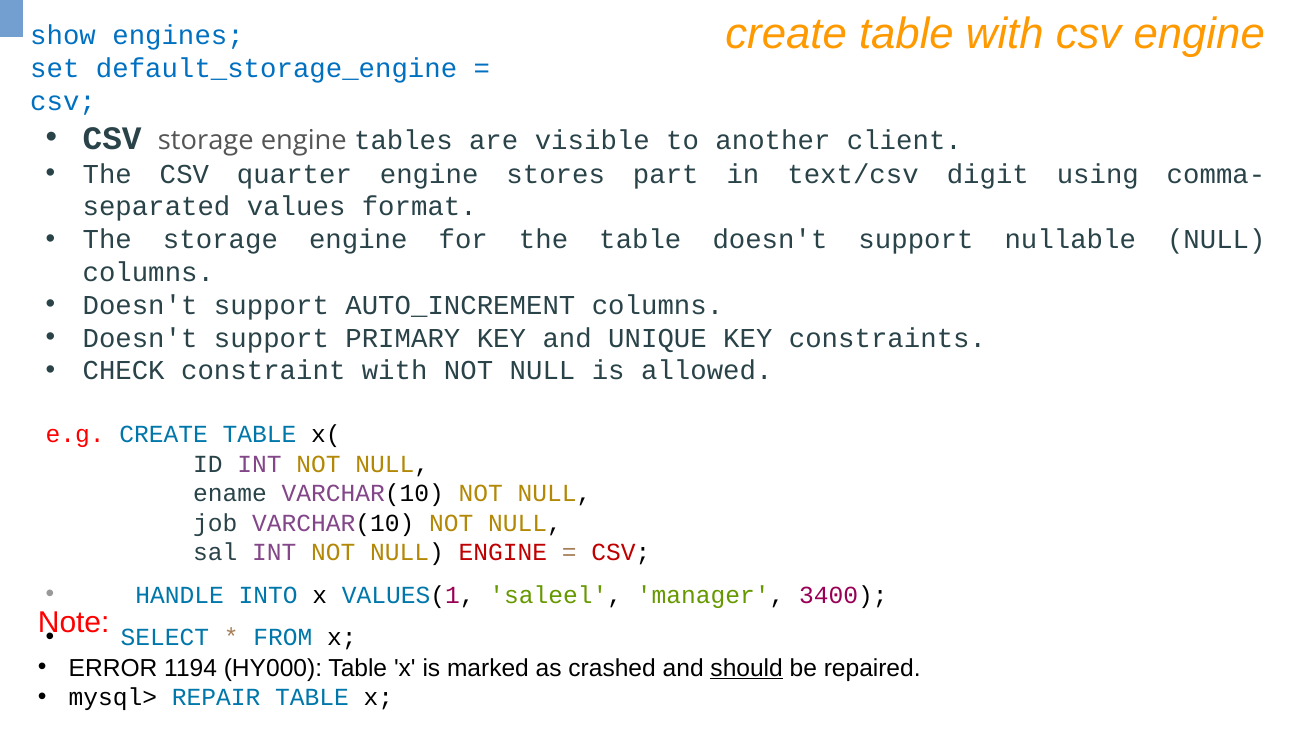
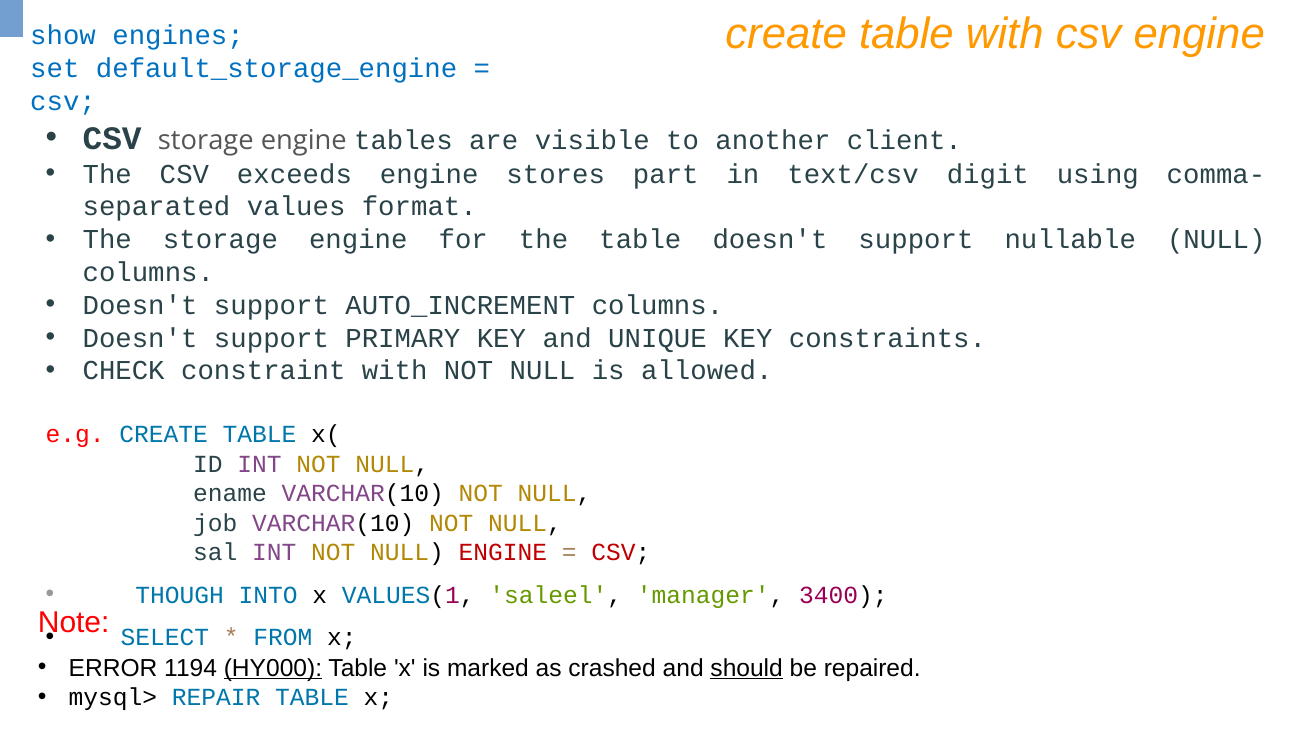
quarter: quarter -> exceeds
HANDLE: HANDLE -> THOUGH
HY000 underline: none -> present
